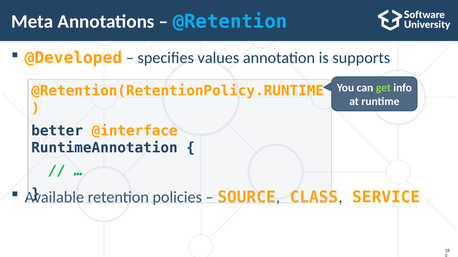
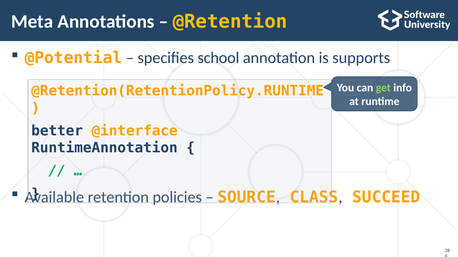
@Retention colour: light blue -> yellow
@Developed: @Developed -> @Potential
values: values -> school
SERVICE: SERVICE -> SUCCEED
